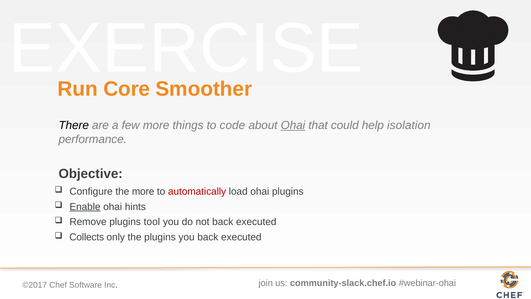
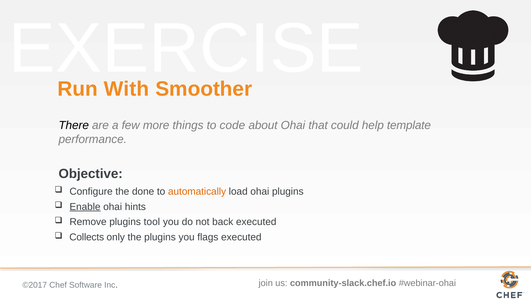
Core: Core -> With
Ohai at (293, 125) underline: present -> none
isolation: isolation -> template
the more: more -> done
automatically colour: red -> orange
you back: back -> flags
